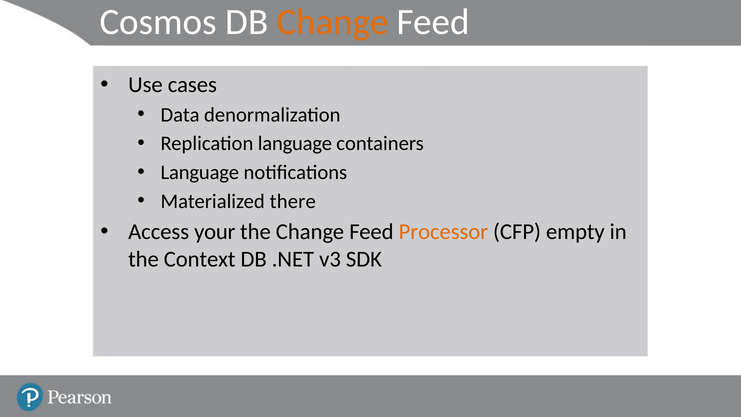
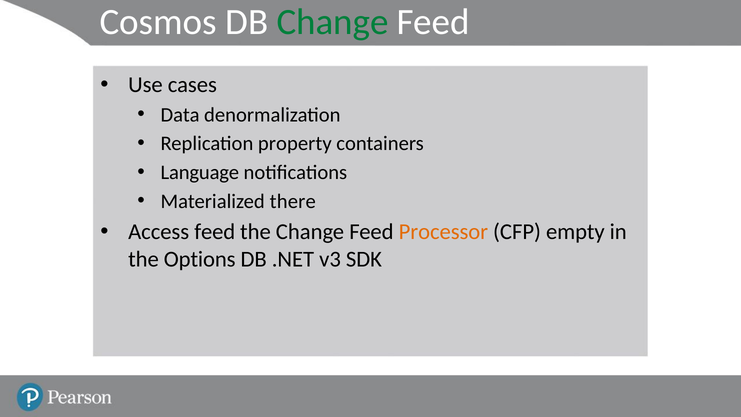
Change at (333, 22) colour: orange -> green
Replication language: language -> property
Access your: your -> feed
Context: Context -> Options
